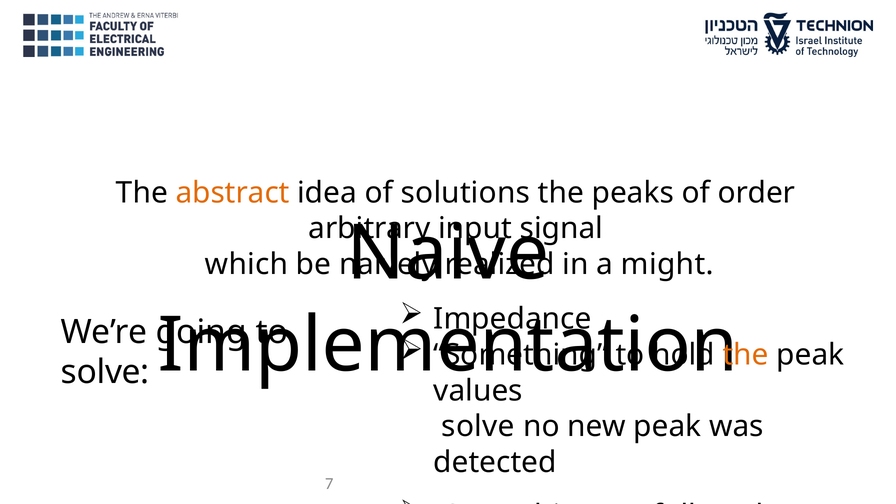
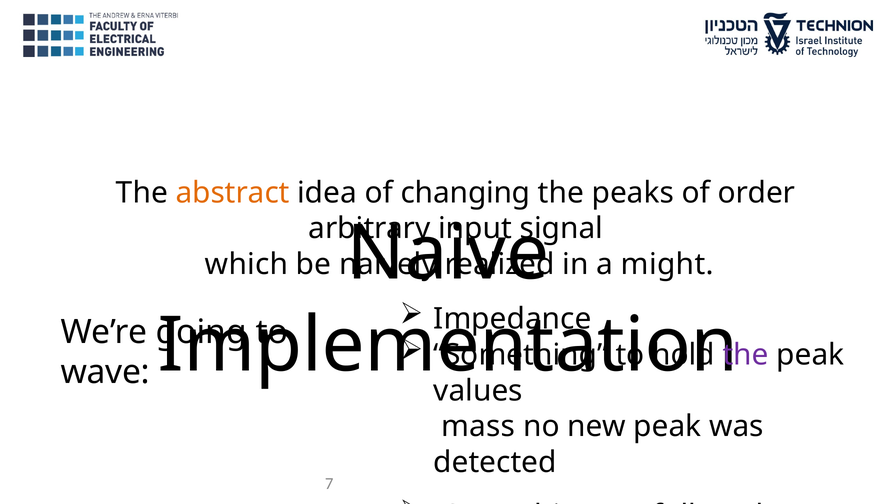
solutions: solutions -> changing
the at (746, 355) colour: orange -> purple
solve at (105, 372): solve -> wave
solve at (478, 426): solve -> mass
